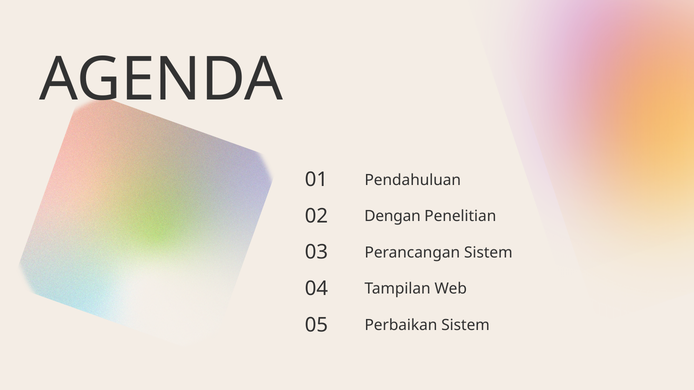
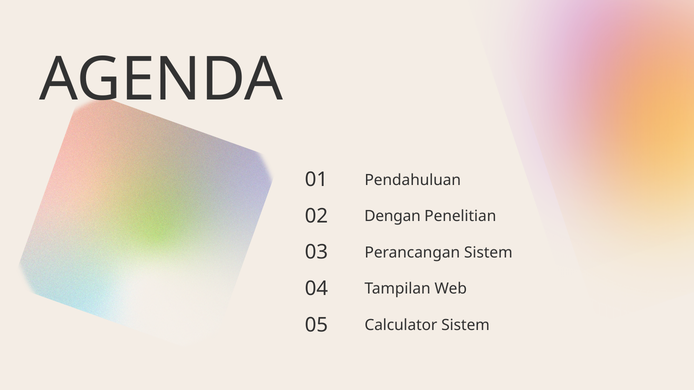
Perbaikan: Perbaikan -> Calculator
